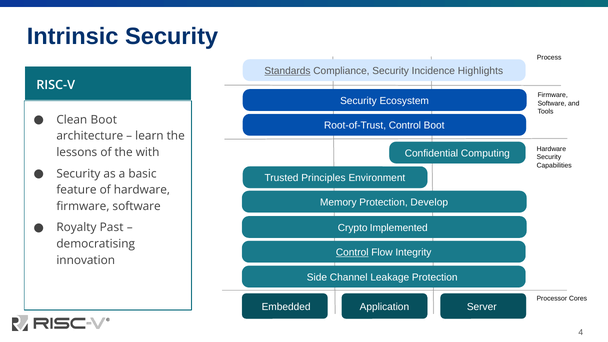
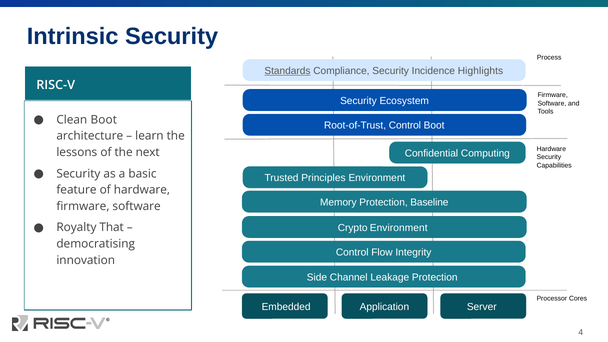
with: with -> next
Develop: Develop -> Baseline
Past: Past -> That
Crypto Implemented: Implemented -> Environment
Control at (352, 252) underline: present -> none
